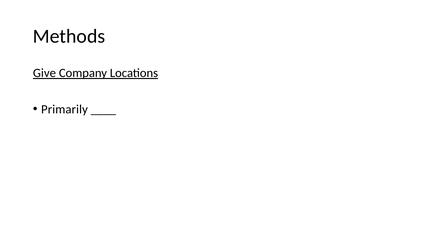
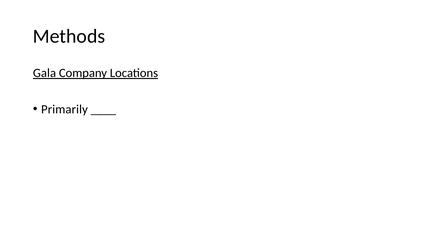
Give: Give -> Gala
